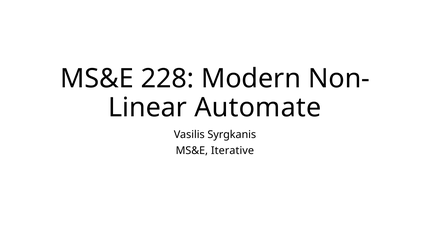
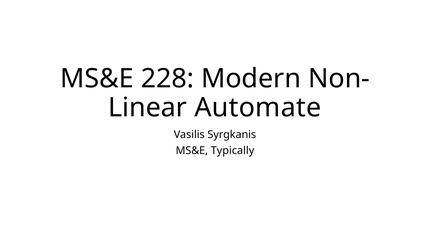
Iterative: Iterative -> Typically
